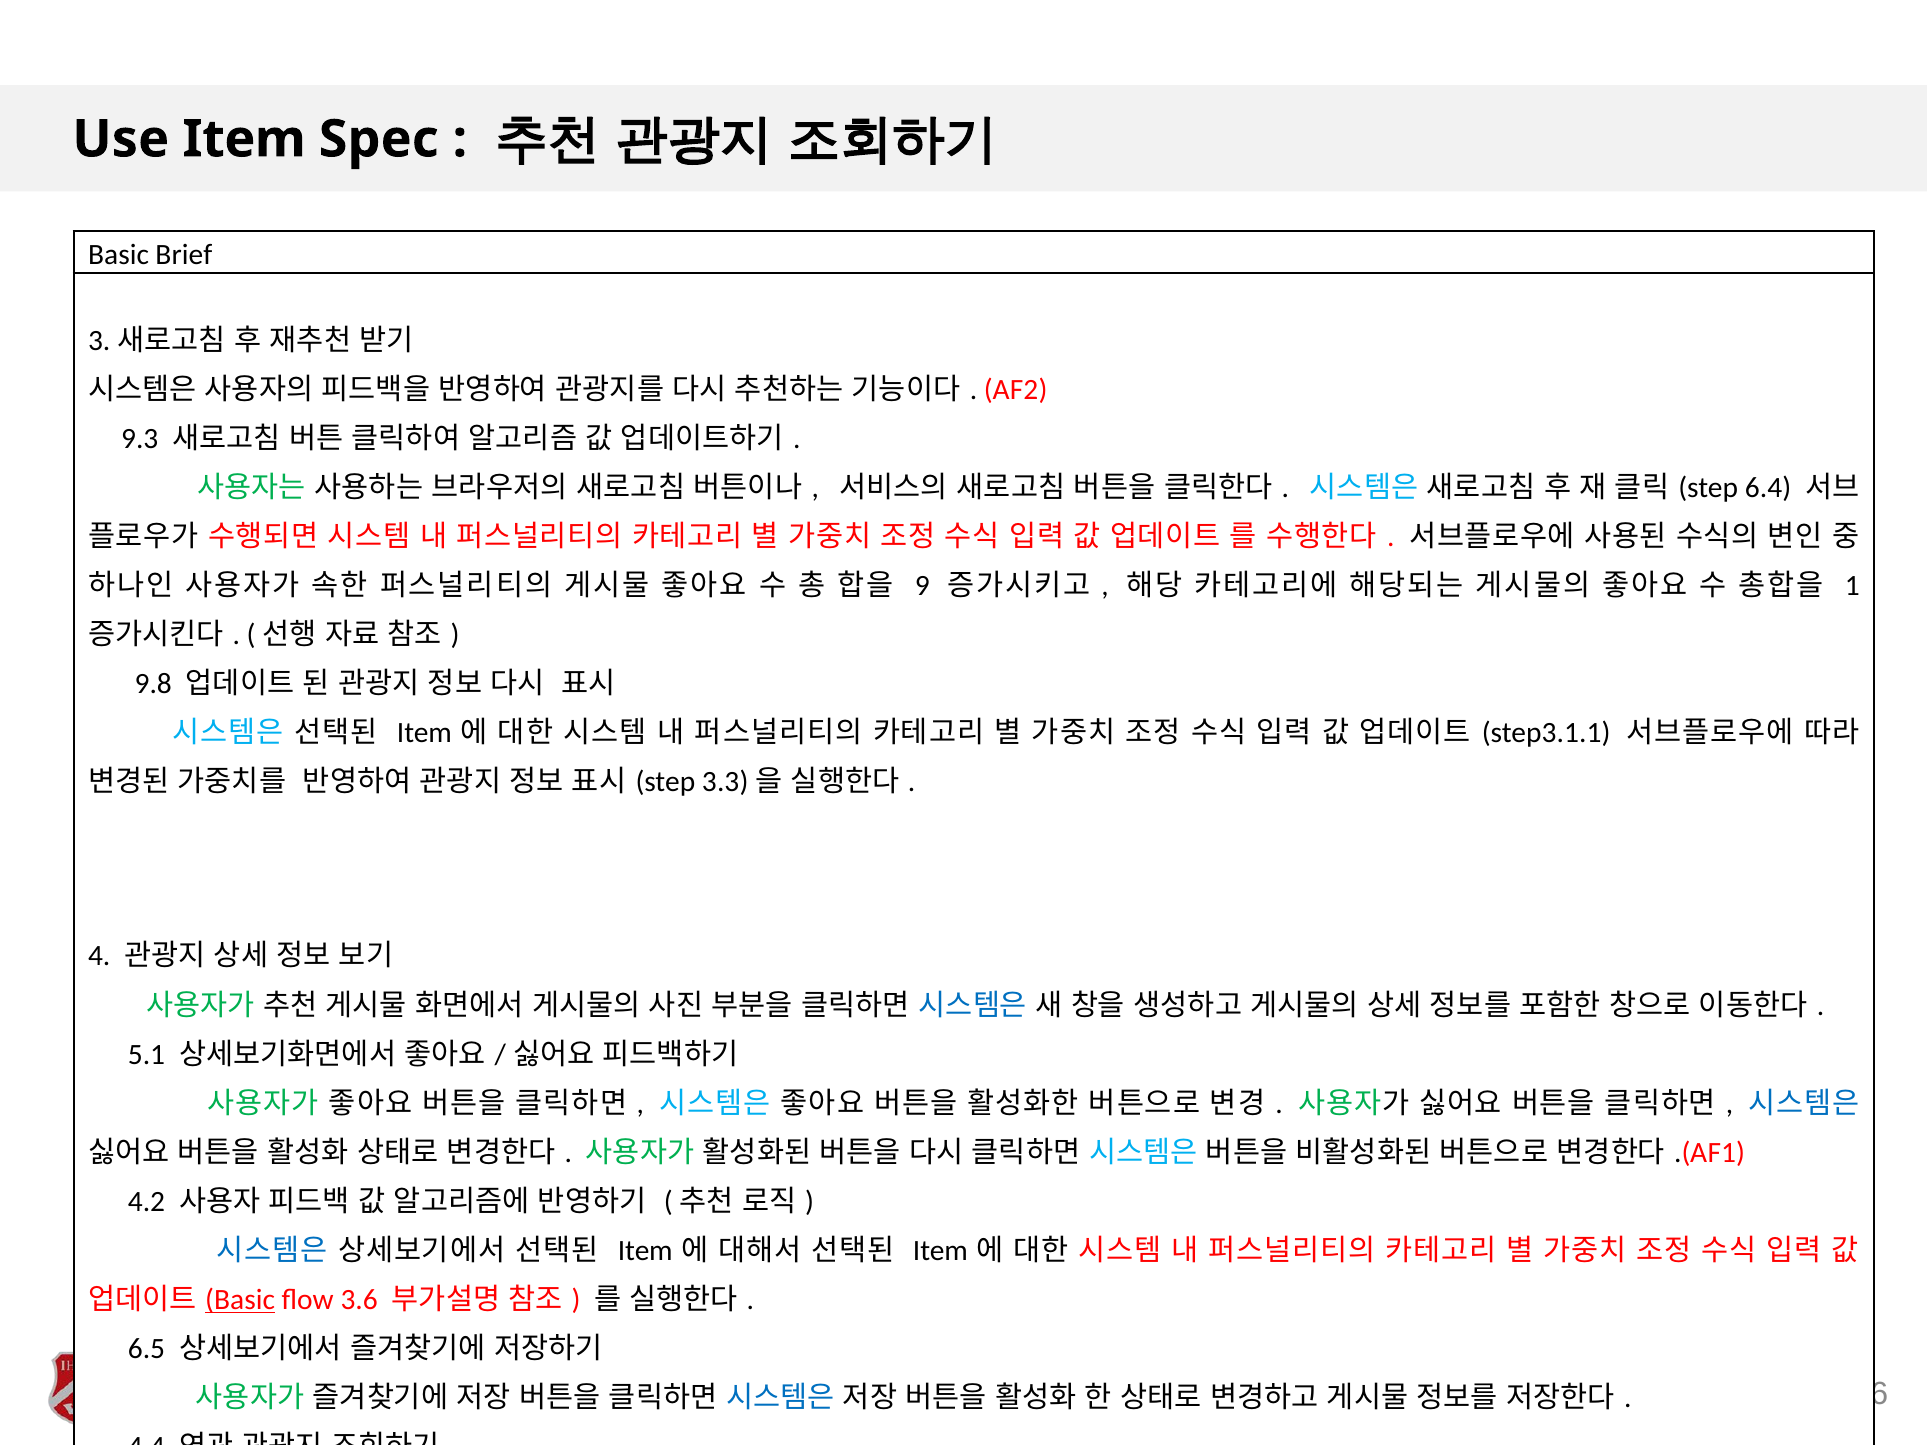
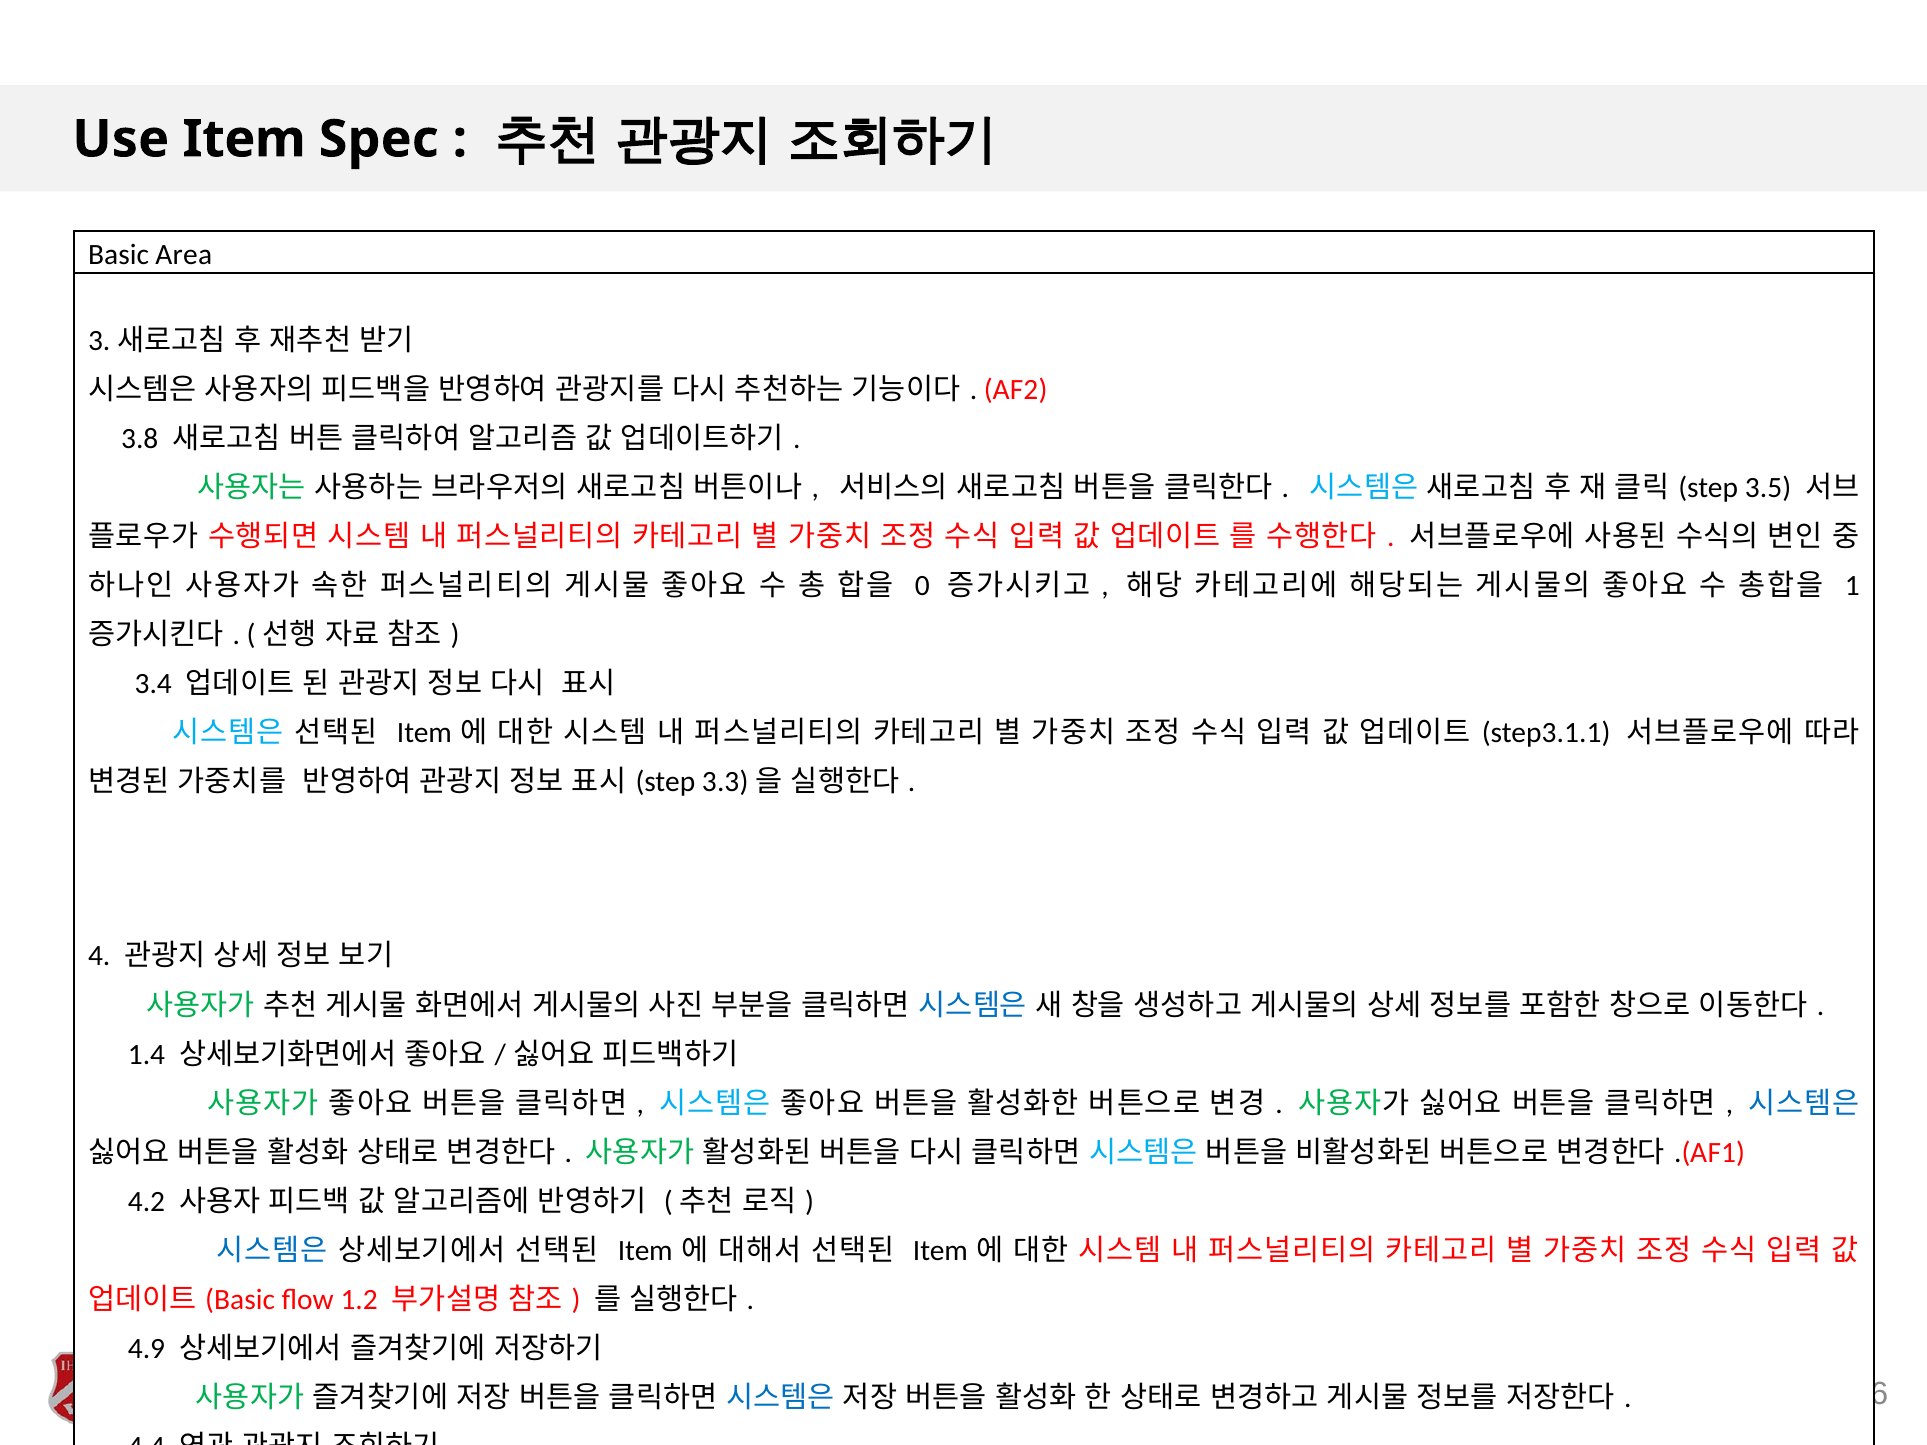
Brief: Brief -> Area
9.3: 9.3 -> 3.8
6.4: 6.4 -> 3.5
9: 9 -> 0
9.8: 9.8 -> 3.4
5.1: 5.1 -> 1.4
Basic at (240, 1300) underline: present -> none
3.6: 3.6 -> 1.2
6.5: 6.5 -> 4.9
